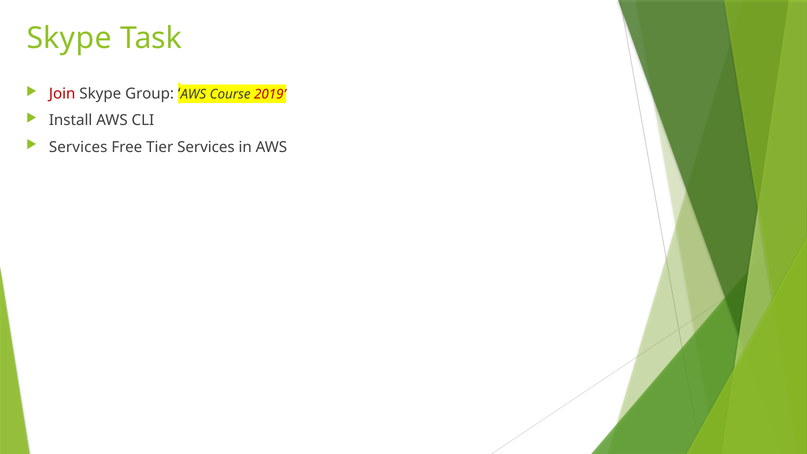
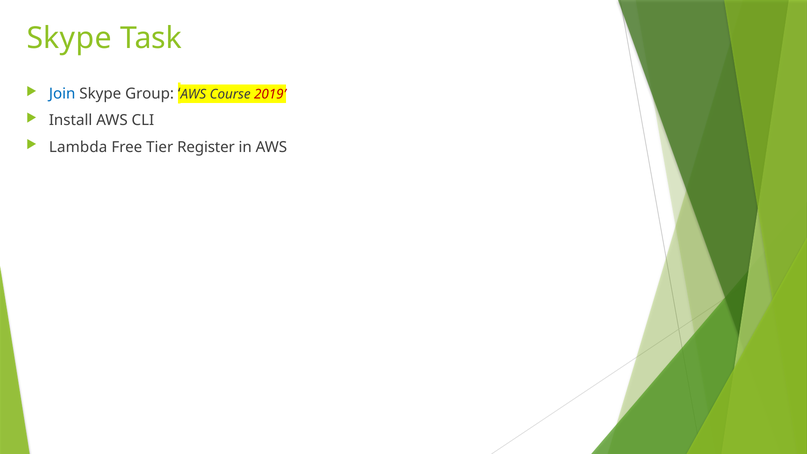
Join colour: red -> blue
Services at (78, 147): Services -> Lambda
Tier Services: Services -> Register
